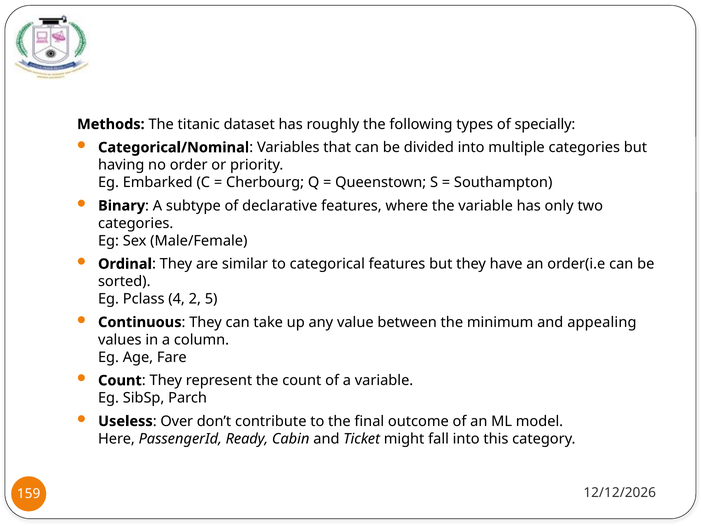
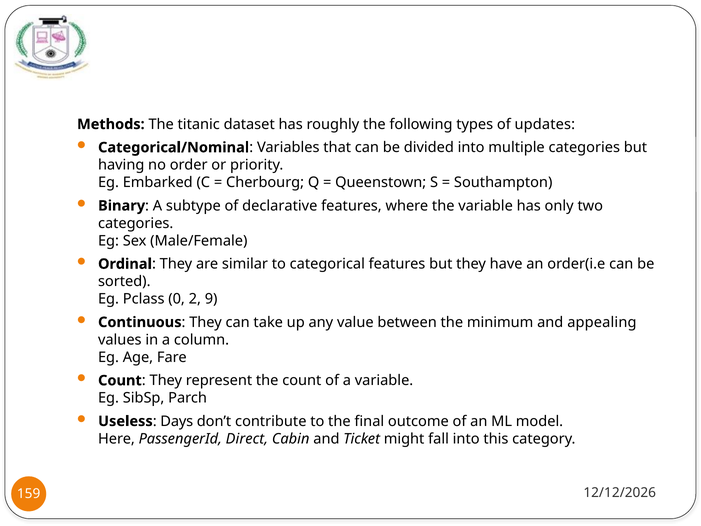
specially: specially -> updates
4: 4 -> 0
5: 5 -> 9
Over: Over -> Days
Ready: Ready -> Direct
